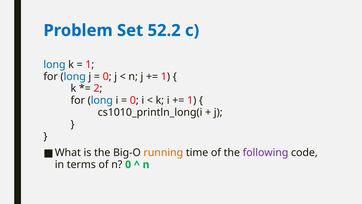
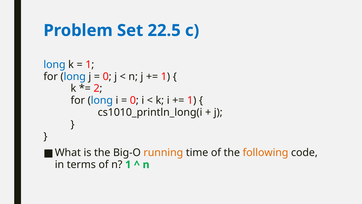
52.2: 52.2 -> 22.5
following colour: purple -> orange
n 0: 0 -> 1
